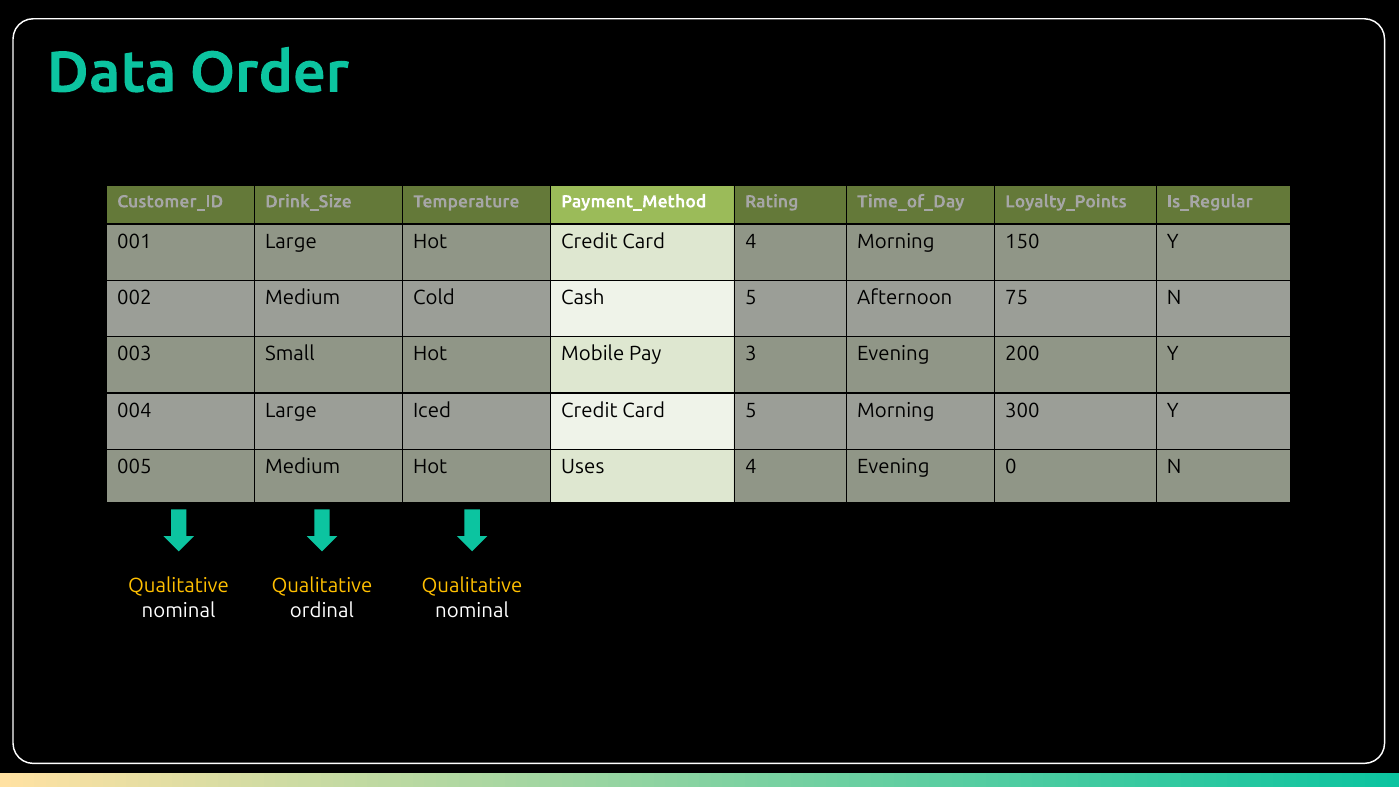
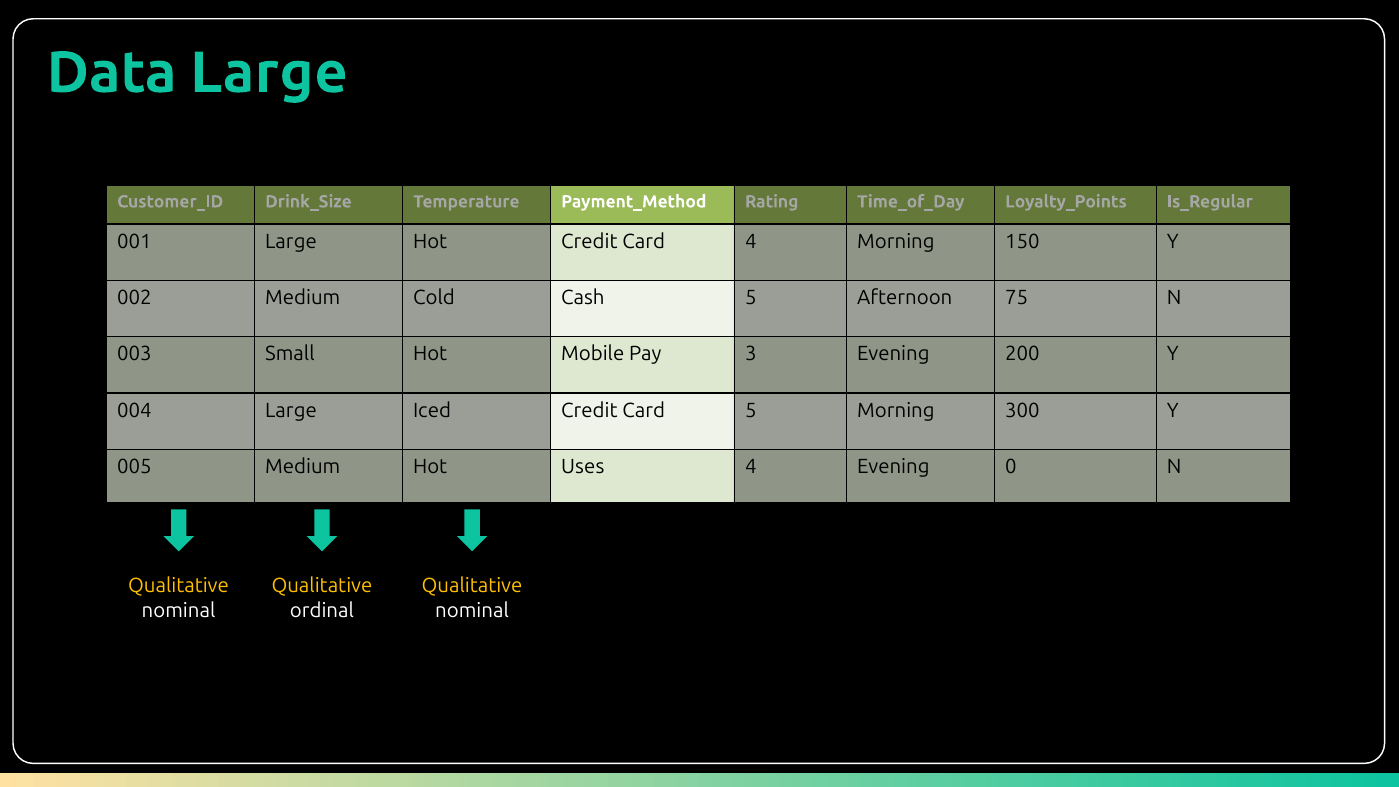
Data Order: Order -> Large
